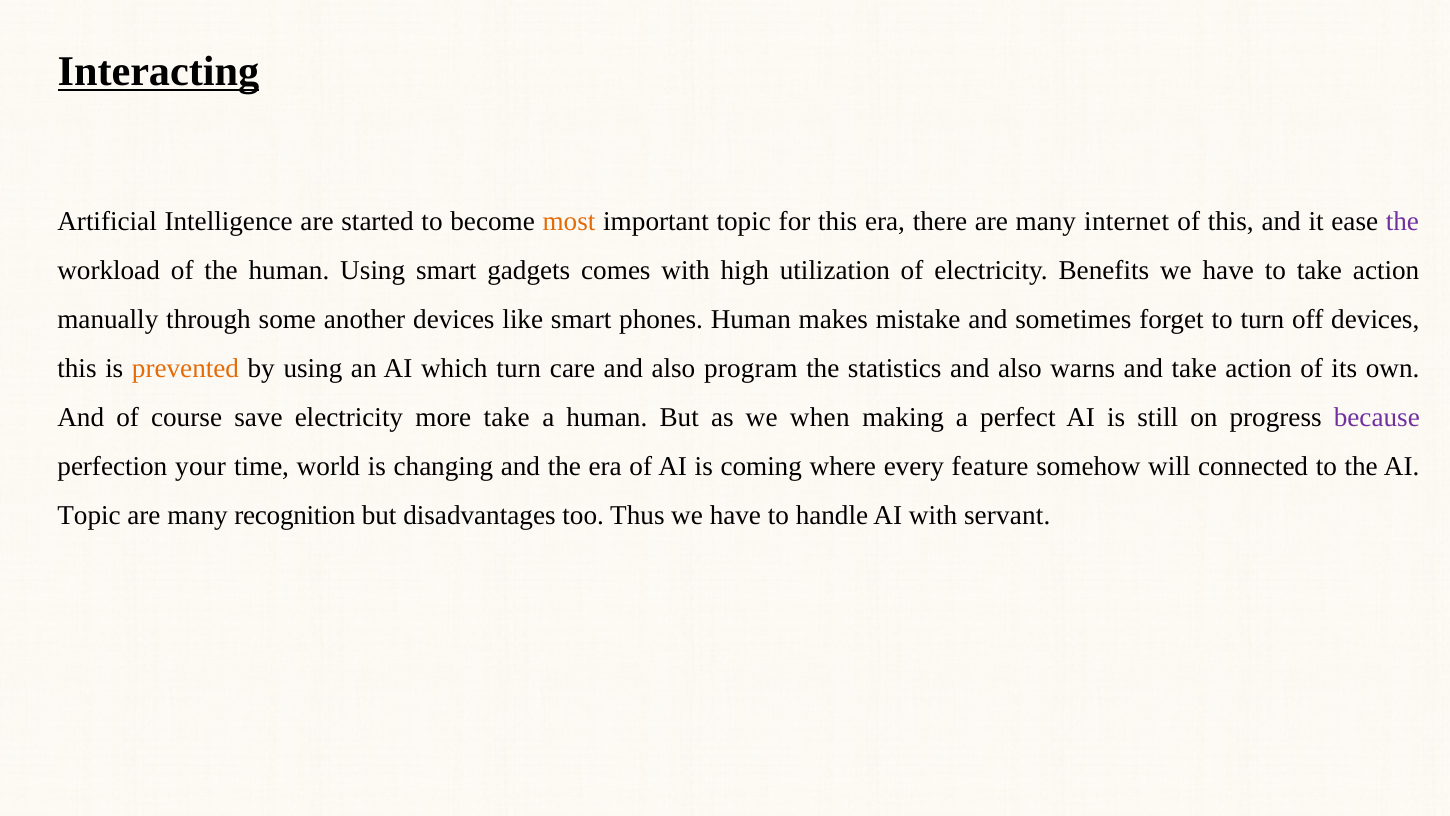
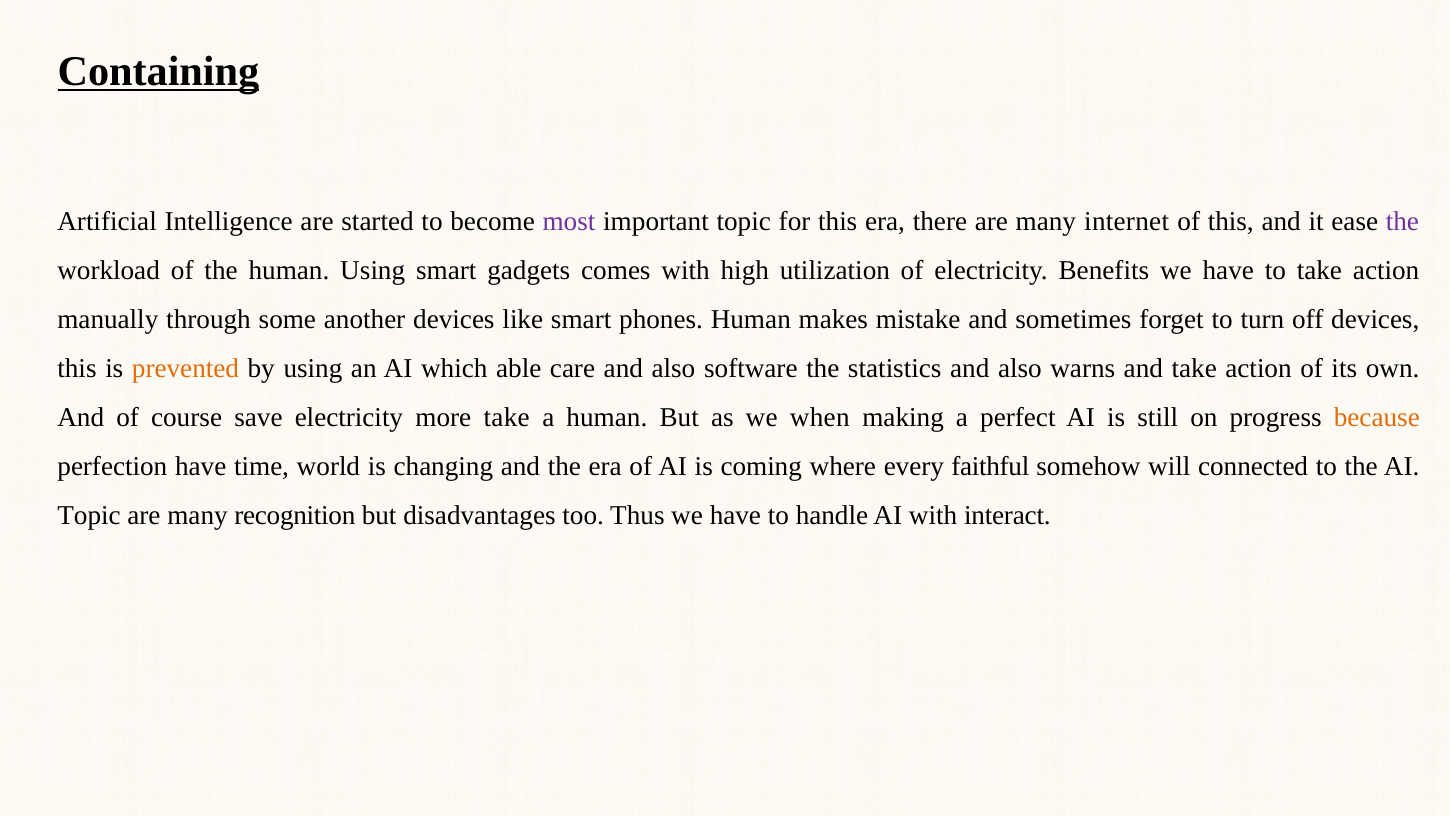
Interacting: Interacting -> Containing
most colour: orange -> purple
which turn: turn -> able
program: program -> software
because colour: purple -> orange
perfection your: your -> have
feature: feature -> faithful
servant: servant -> interact
